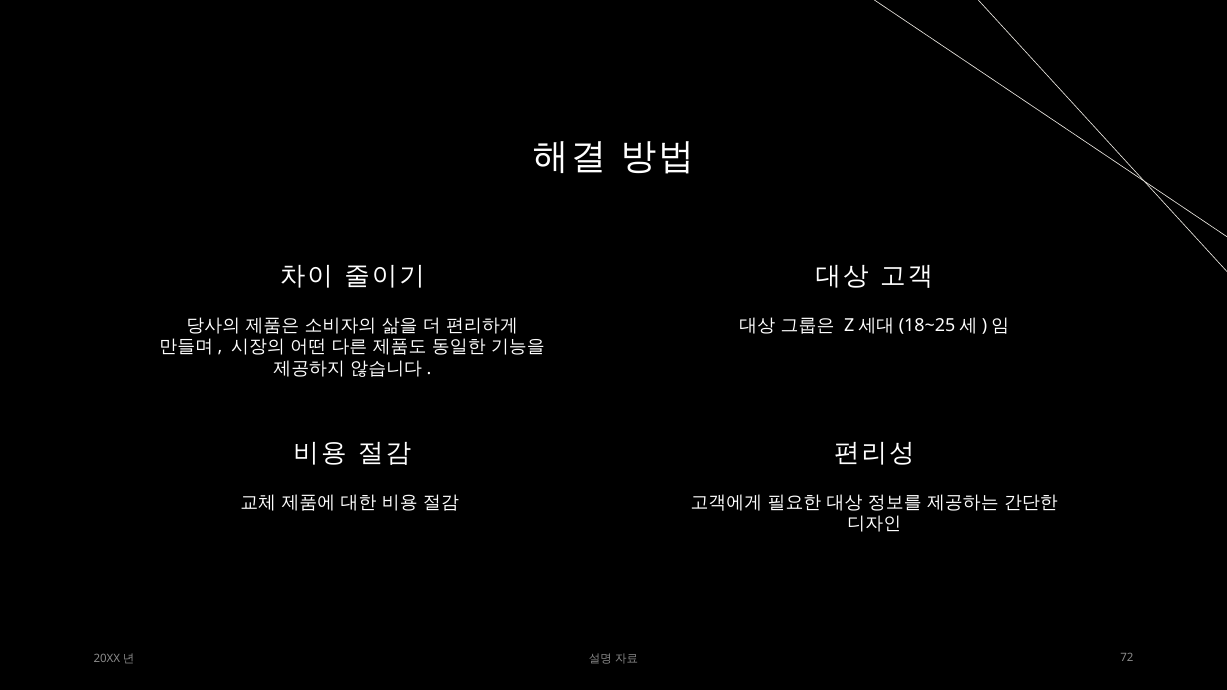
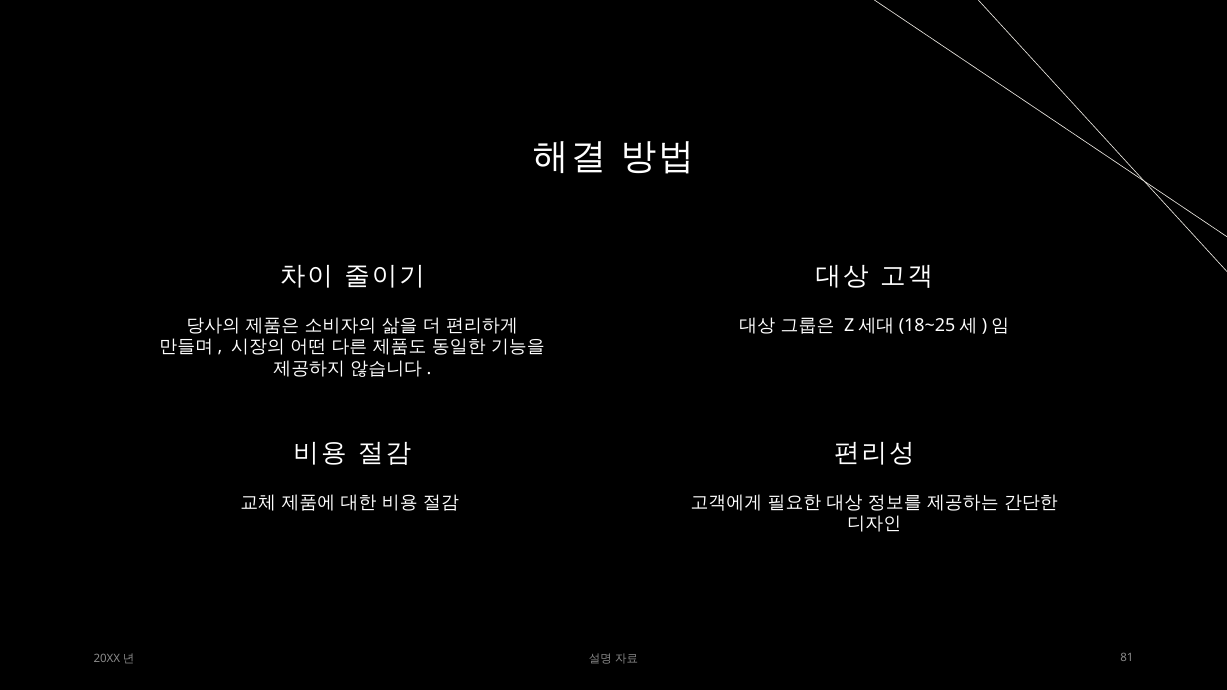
72: 72 -> 81
